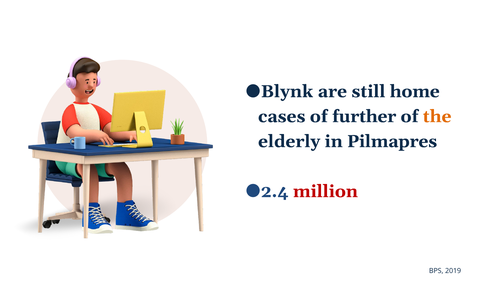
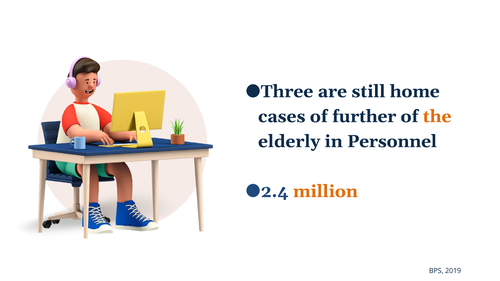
Blynk: Blynk -> Three
Pilmapres: Pilmapres -> Personnel
million colour: red -> orange
